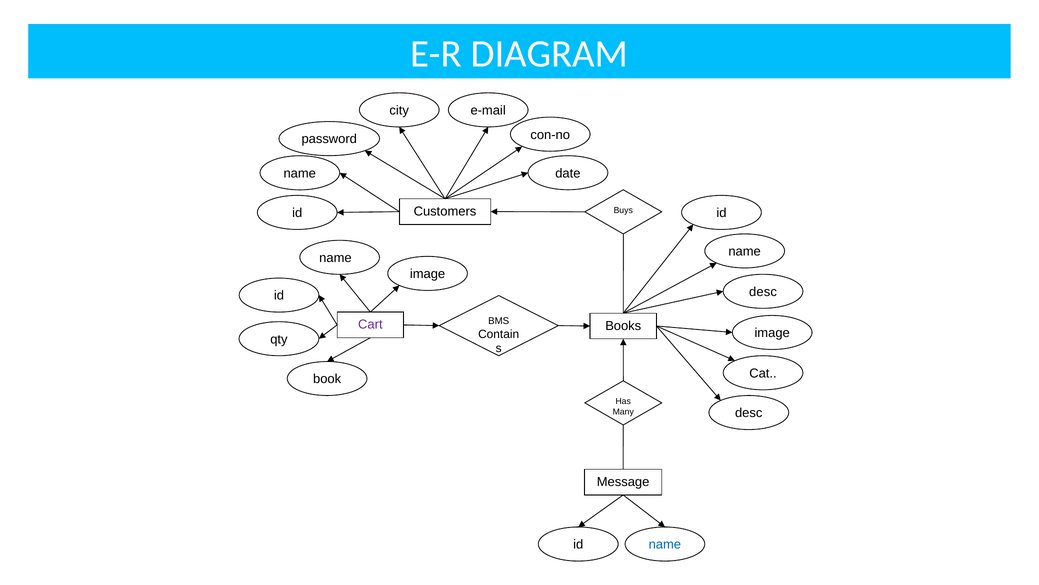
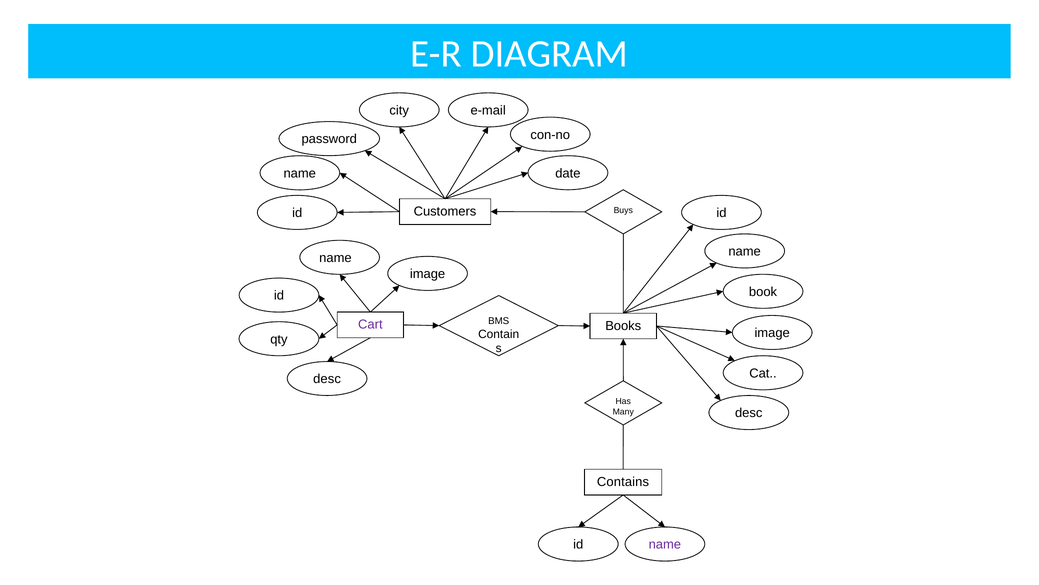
desc at (763, 292): desc -> book
book at (327, 379): book -> desc
Message: Message -> Contains
name at (665, 544) colour: blue -> purple
